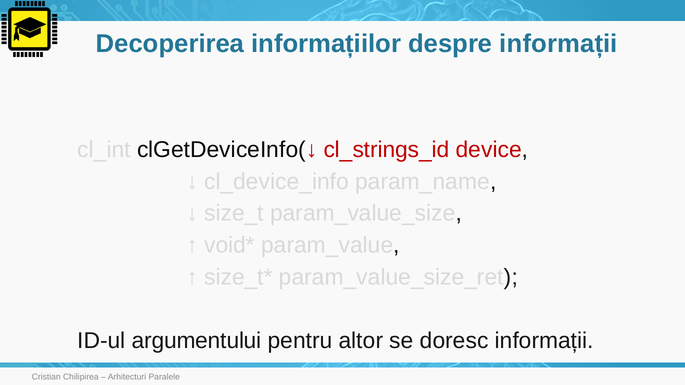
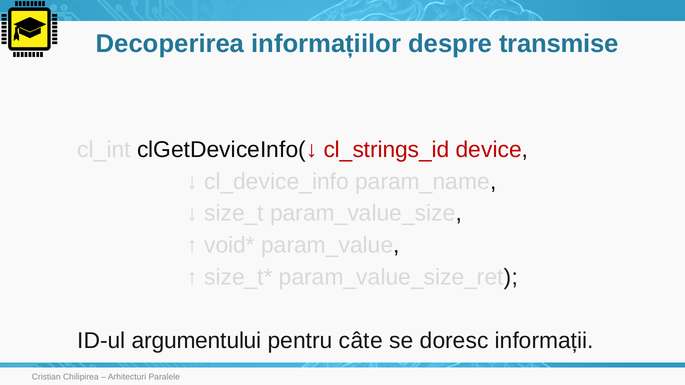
despre informații: informații -> transmise
altor: altor -> câte
